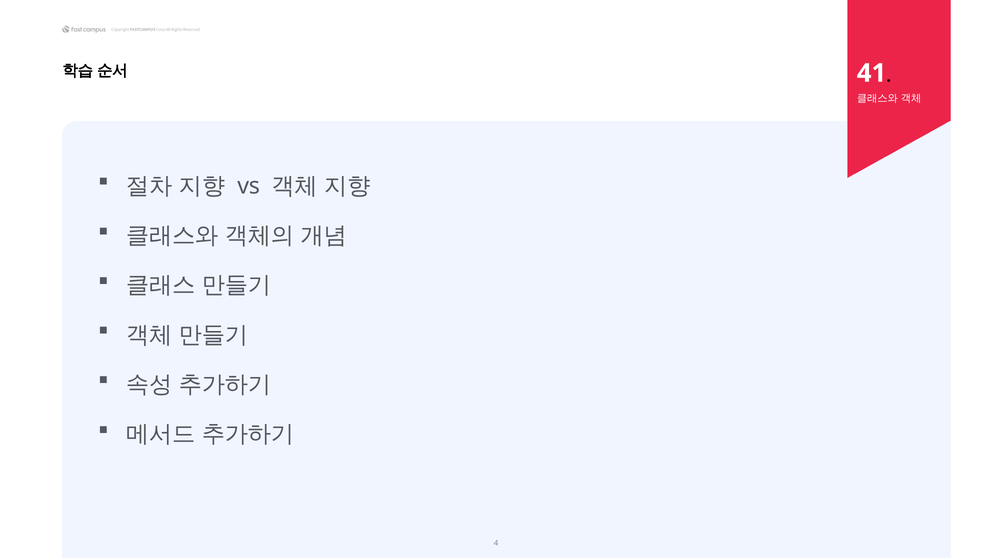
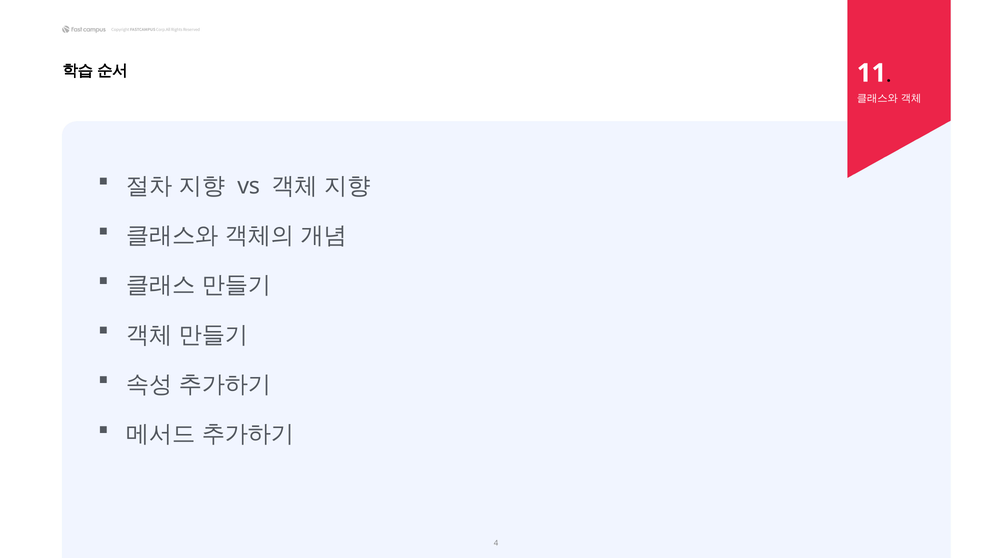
41: 41 -> 11
